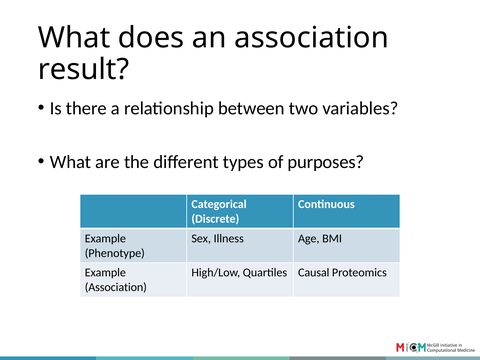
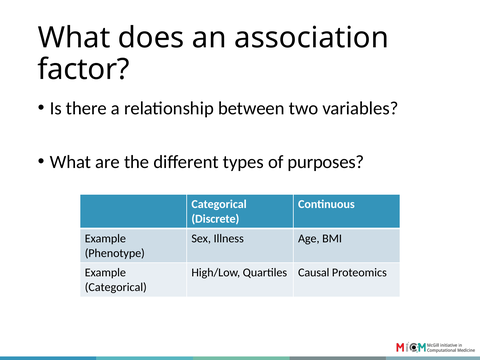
result: result -> factor
Association at (116, 287): Association -> Categorical
